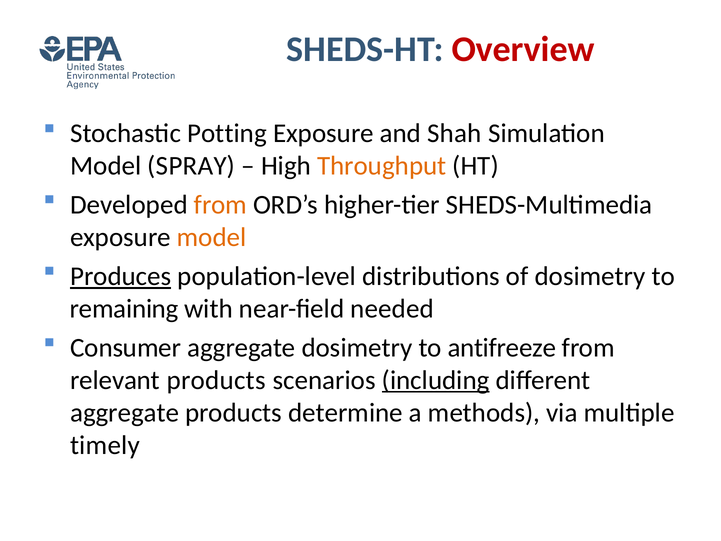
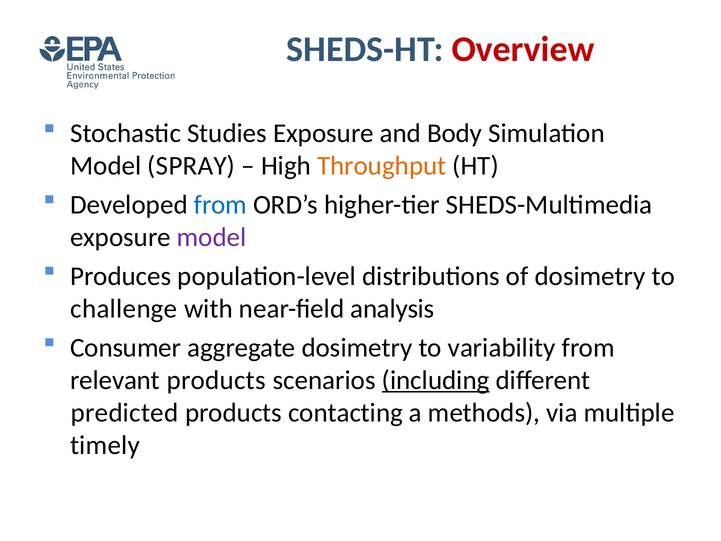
Potting: Potting -> Studies
Shah: Shah -> Body
from at (220, 205) colour: orange -> blue
model at (212, 237) colour: orange -> purple
Produces underline: present -> none
remaining: remaining -> challenge
needed: needed -> analysis
antifreeze: antifreeze -> variability
aggregate at (125, 412): aggregate -> predicted
determine: determine -> contacting
